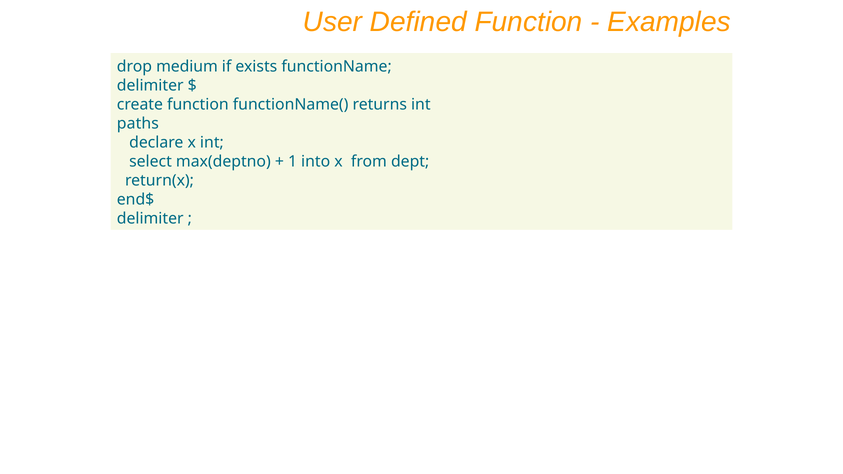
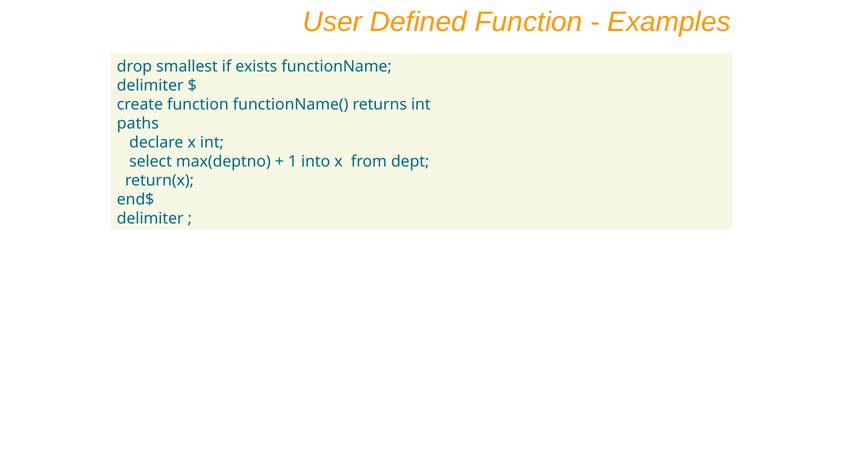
medium: medium -> smallest
